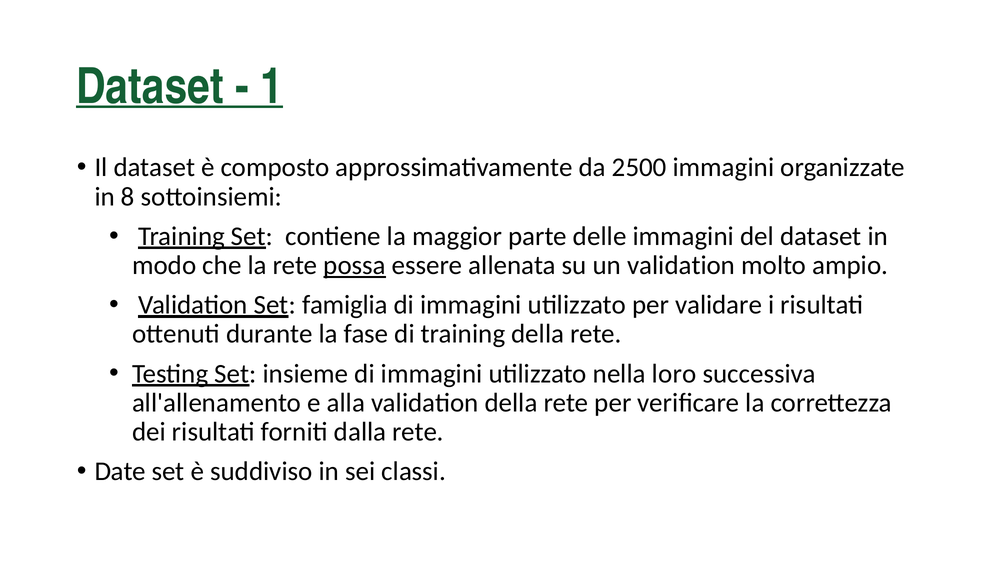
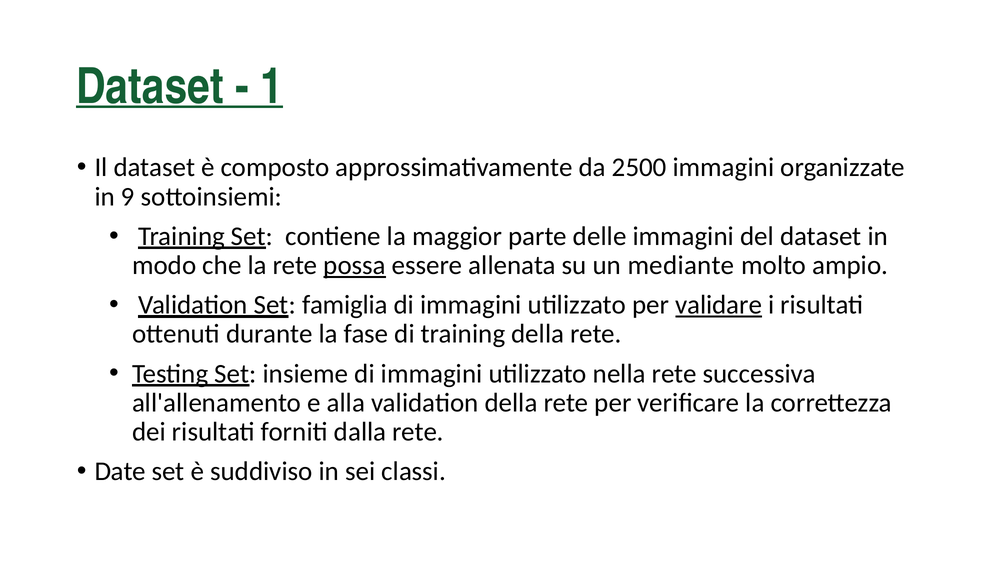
8: 8 -> 9
un validation: validation -> mediante
validare underline: none -> present
nella loro: loro -> rete
